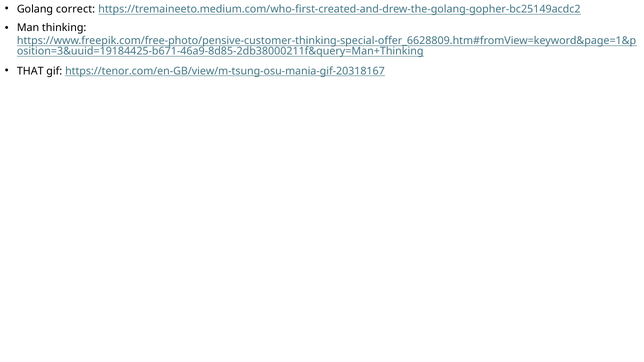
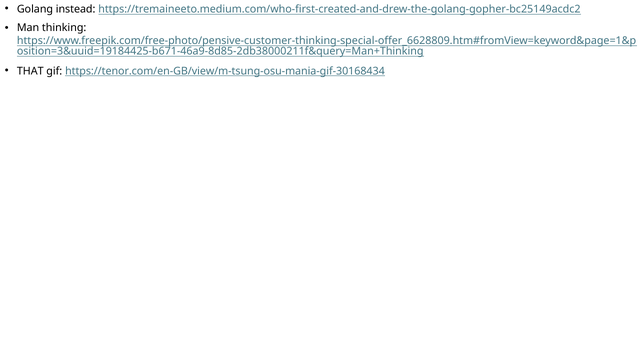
correct: correct -> instead
https://tenor.com/en-GB/view/m-tsung-osu-mania-gif-20318167: https://tenor.com/en-GB/view/m-tsung-osu-mania-gif-20318167 -> https://tenor.com/en-GB/view/m-tsung-osu-mania-gif-30168434
